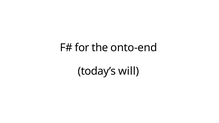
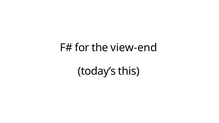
onto-end: onto-end -> view-end
will: will -> this
